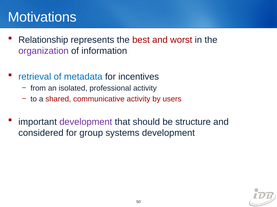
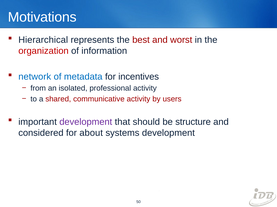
Relationship: Relationship -> Hierarchical
organization colour: purple -> red
retrieval: retrieval -> network
group: group -> about
